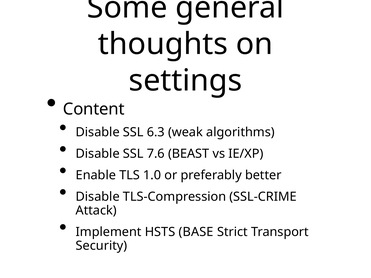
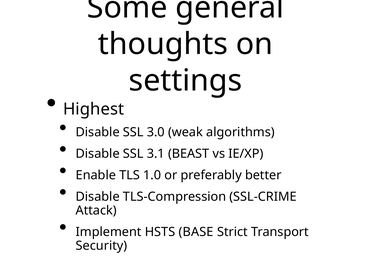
Content: Content -> Highest
6.3: 6.3 -> 3.0
7.6: 7.6 -> 3.1
